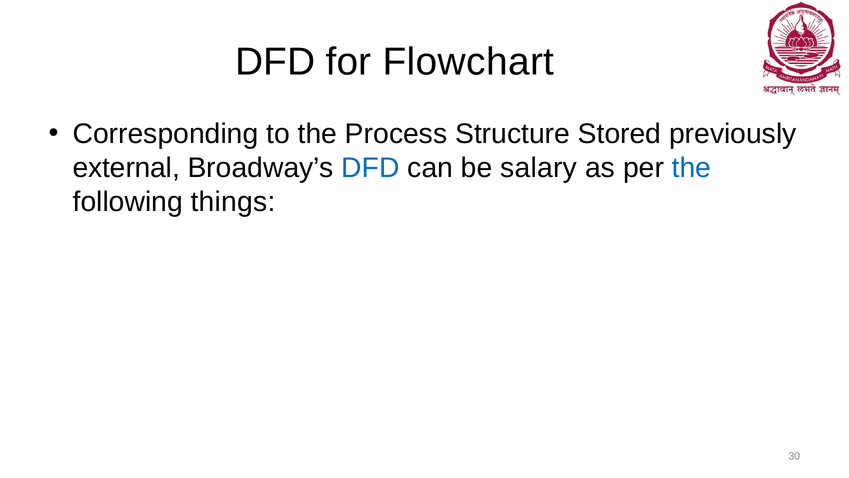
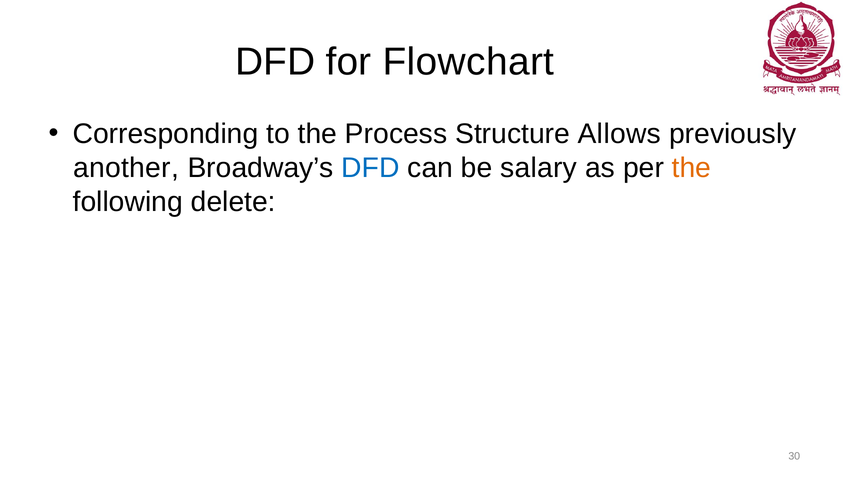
Stored: Stored -> Allows
external: external -> another
the at (691, 168) colour: blue -> orange
things: things -> delete
